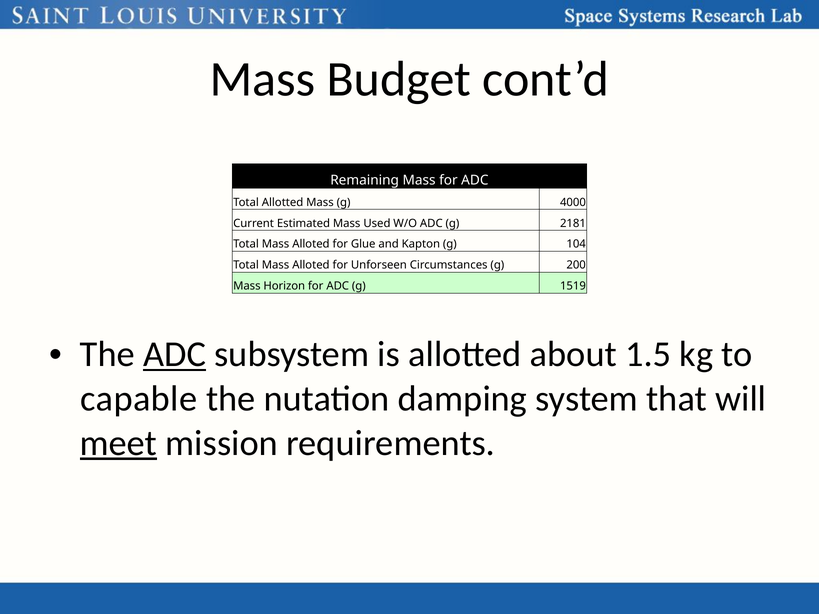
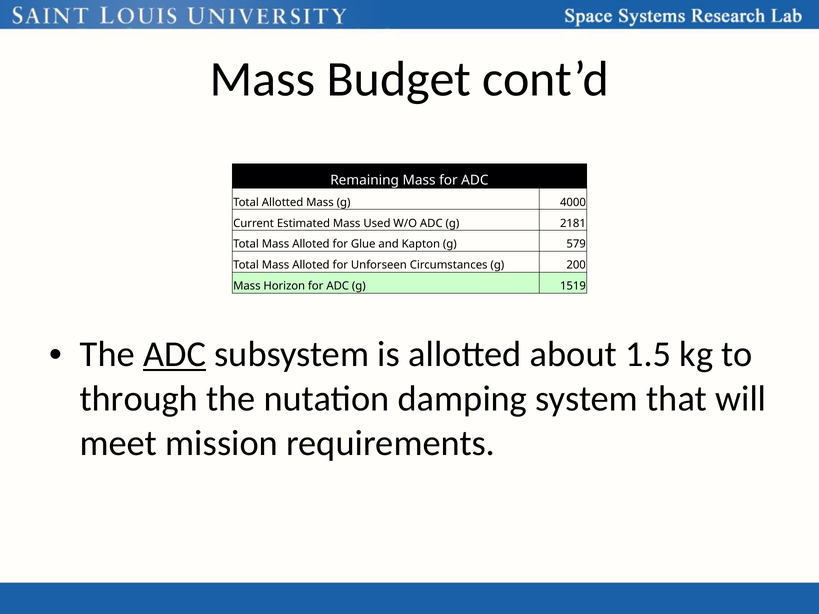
104: 104 -> 579
capable: capable -> through
meet underline: present -> none
